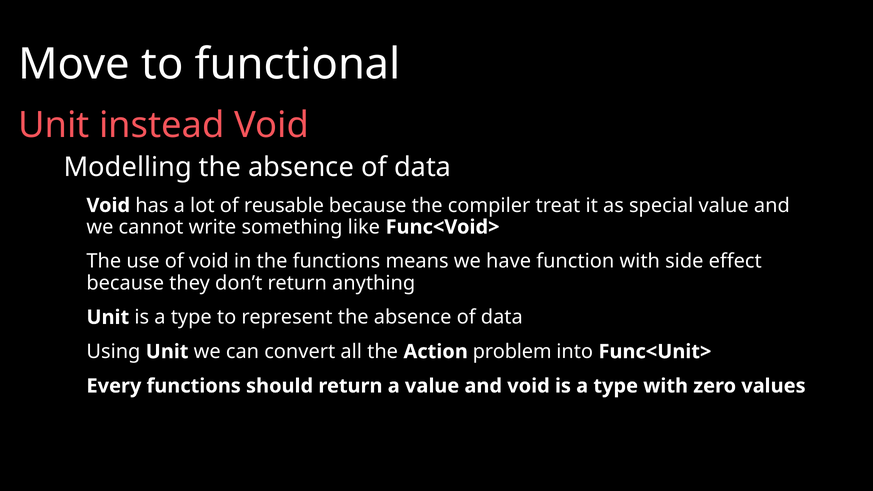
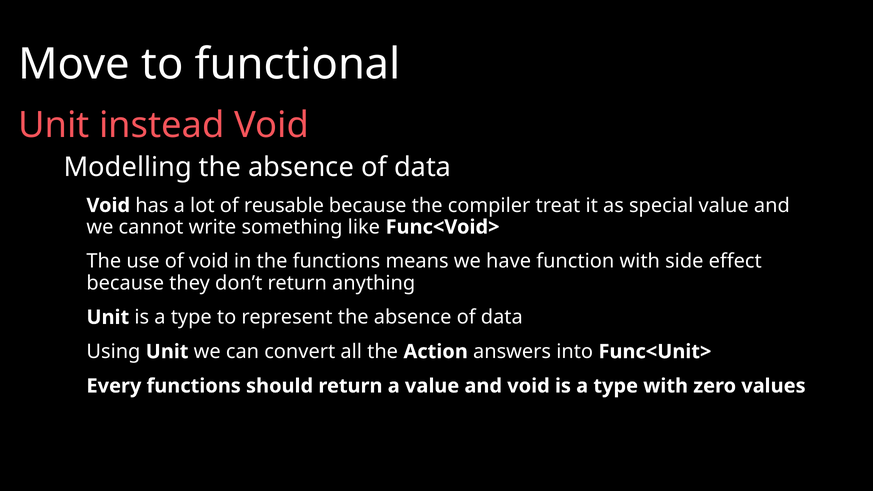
problem: problem -> answers
